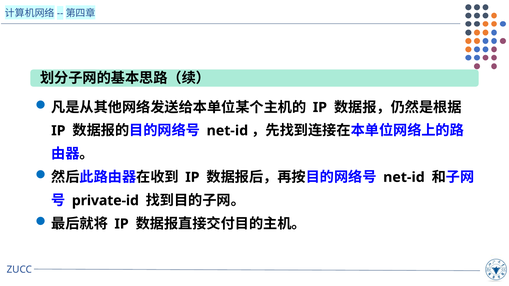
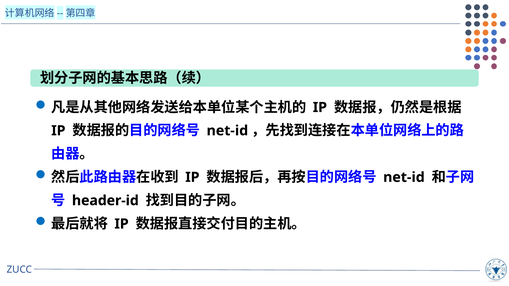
private-id: private-id -> header-id
